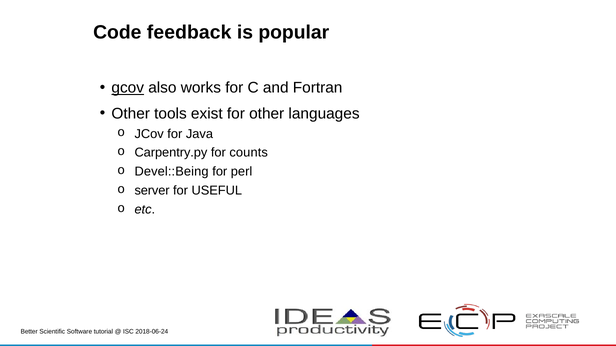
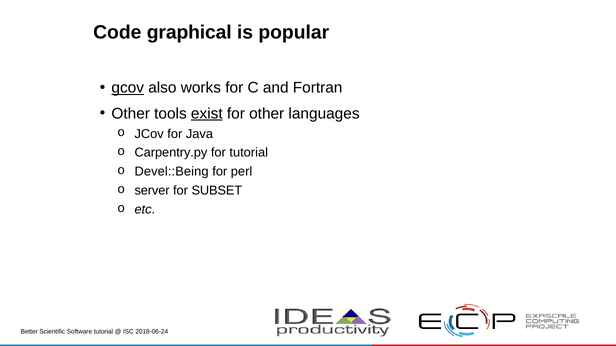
feedback: feedback -> graphical
exist underline: none -> present
for counts: counts -> tutorial
USEFUL: USEFUL -> SUBSET
